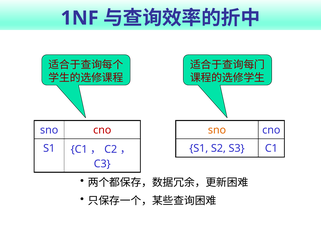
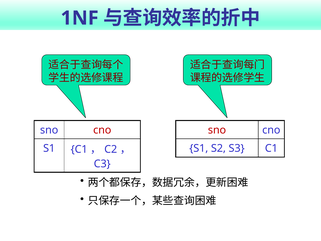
sno at (217, 130) colour: orange -> red
